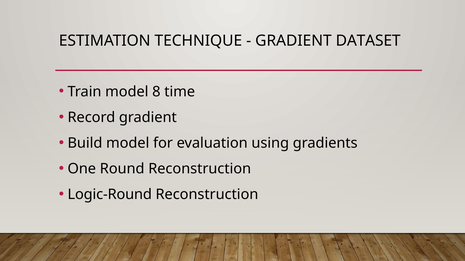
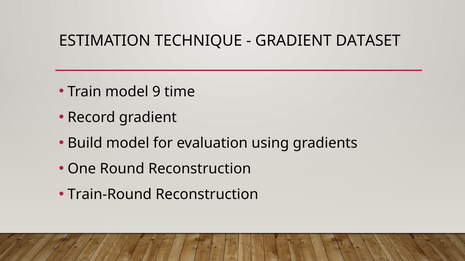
8: 8 -> 9
Logic-Round: Logic-Round -> Train-Round
